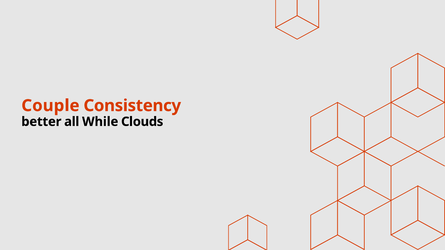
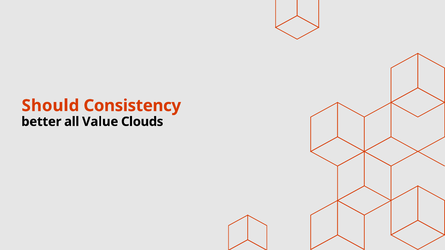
Couple: Couple -> Should
While: While -> Value
